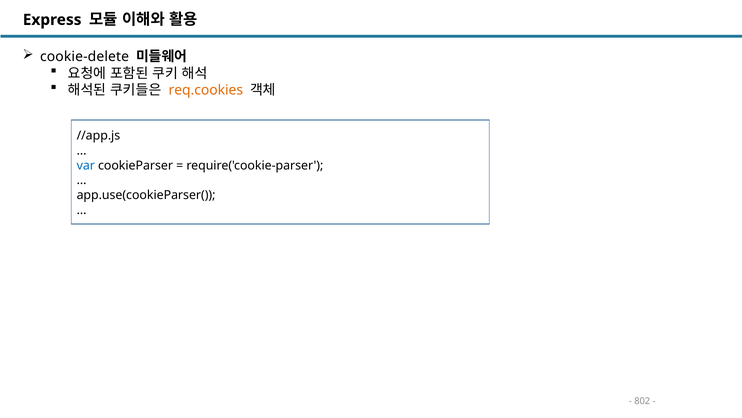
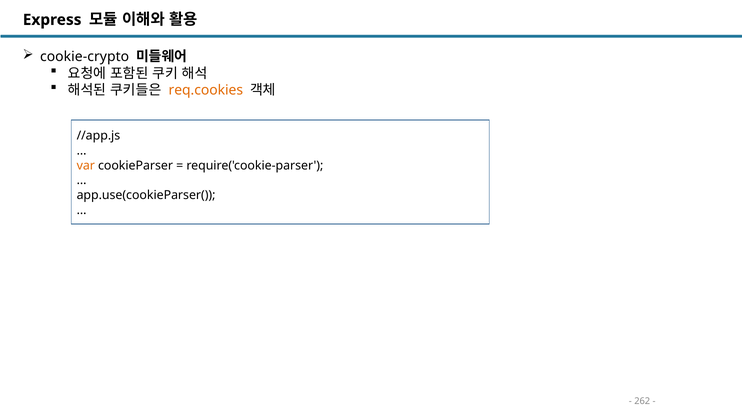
cookie-delete: cookie-delete -> cookie-crypto
var colour: blue -> orange
802: 802 -> 262
